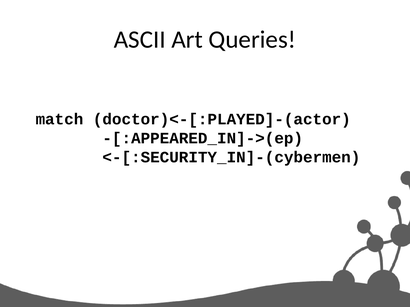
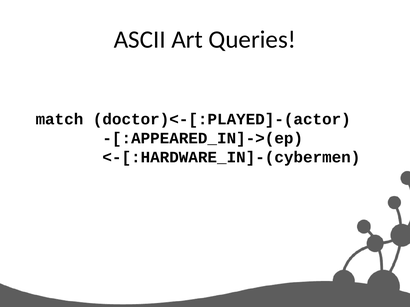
<-[:SECURITY_IN]-(cybermen: <-[:SECURITY_IN]-(cybermen -> <-[:HARDWARE_IN]-(cybermen
